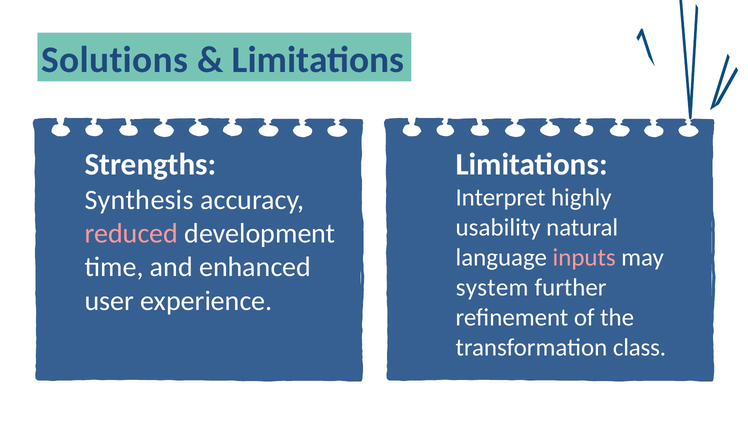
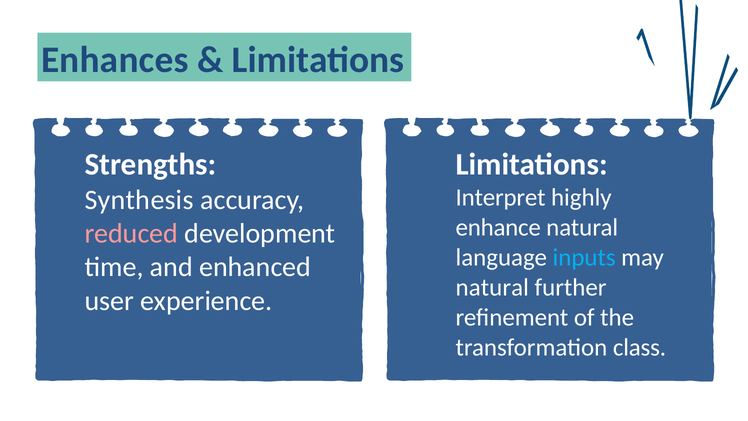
Solutions: Solutions -> Enhances
usability: usability -> enhance
inputs colour: pink -> light blue
system at (492, 287): system -> natural
